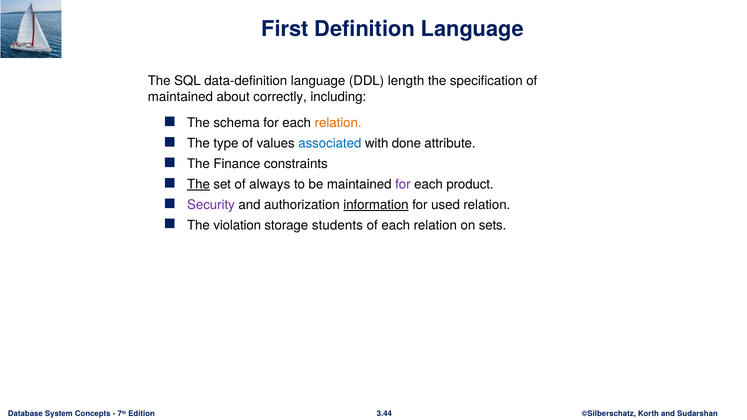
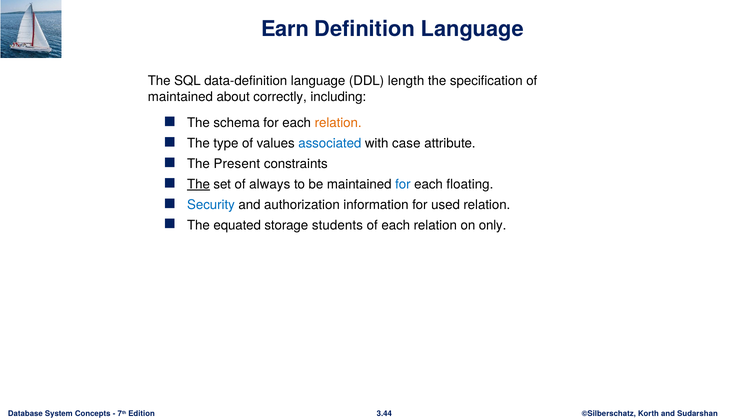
First: First -> Earn
done: done -> case
Finance: Finance -> Present
for at (403, 184) colour: purple -> blue
product: product -> floating
Security colour: purple -> blue
information underline: present -> none
violation: violation -> equated
sets: sets -> only
